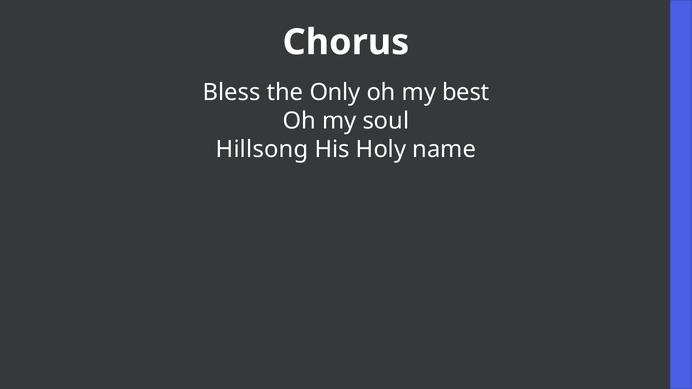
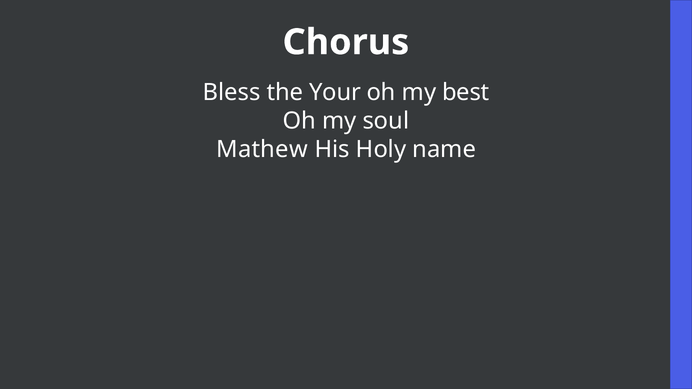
Only: Only -> Your
Hillsong: Hillsong -> Mathew
